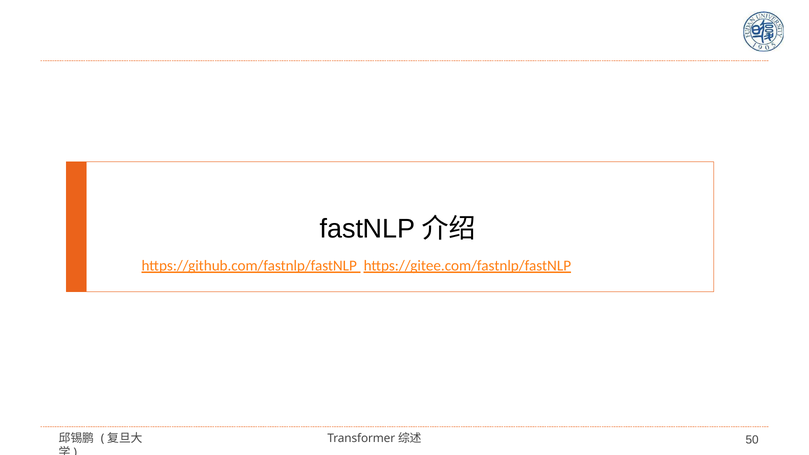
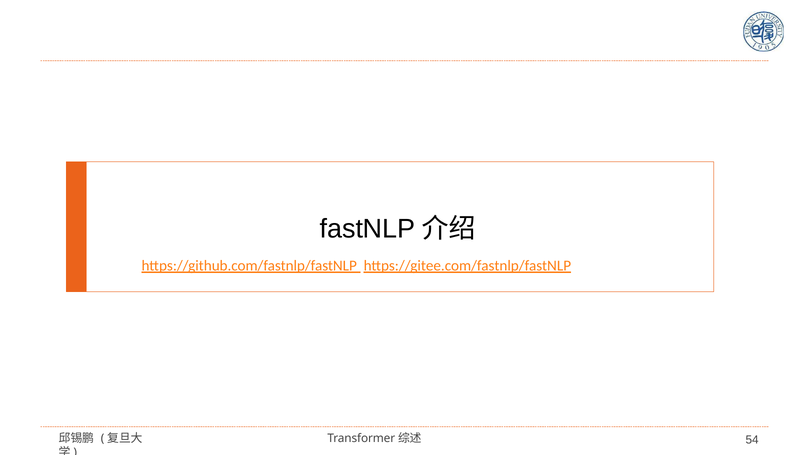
50: 50 -> 54
